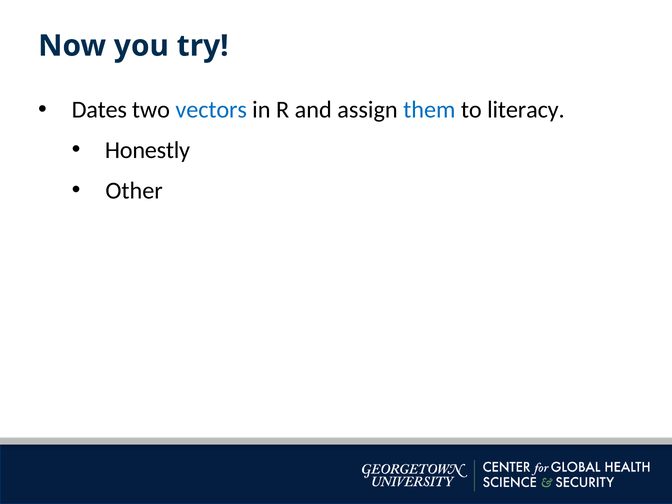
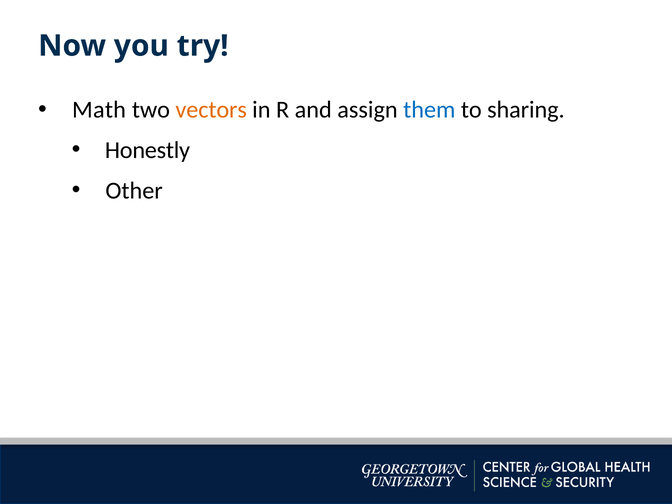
Dates: Dates -> Math
vectors colour: blue -> orange
literacy: literacy -> sharing
